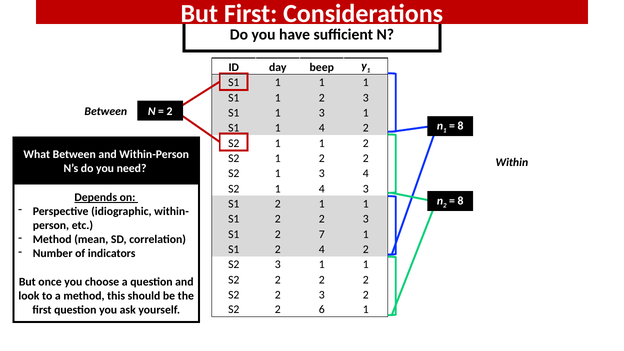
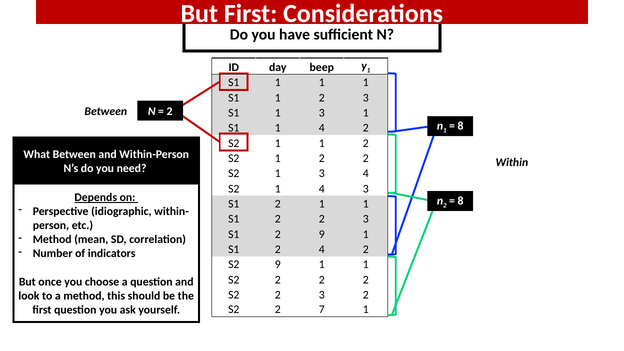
2 7: 7 -> 9
S2 3: 3 -> 9
6: 6 -> 7
